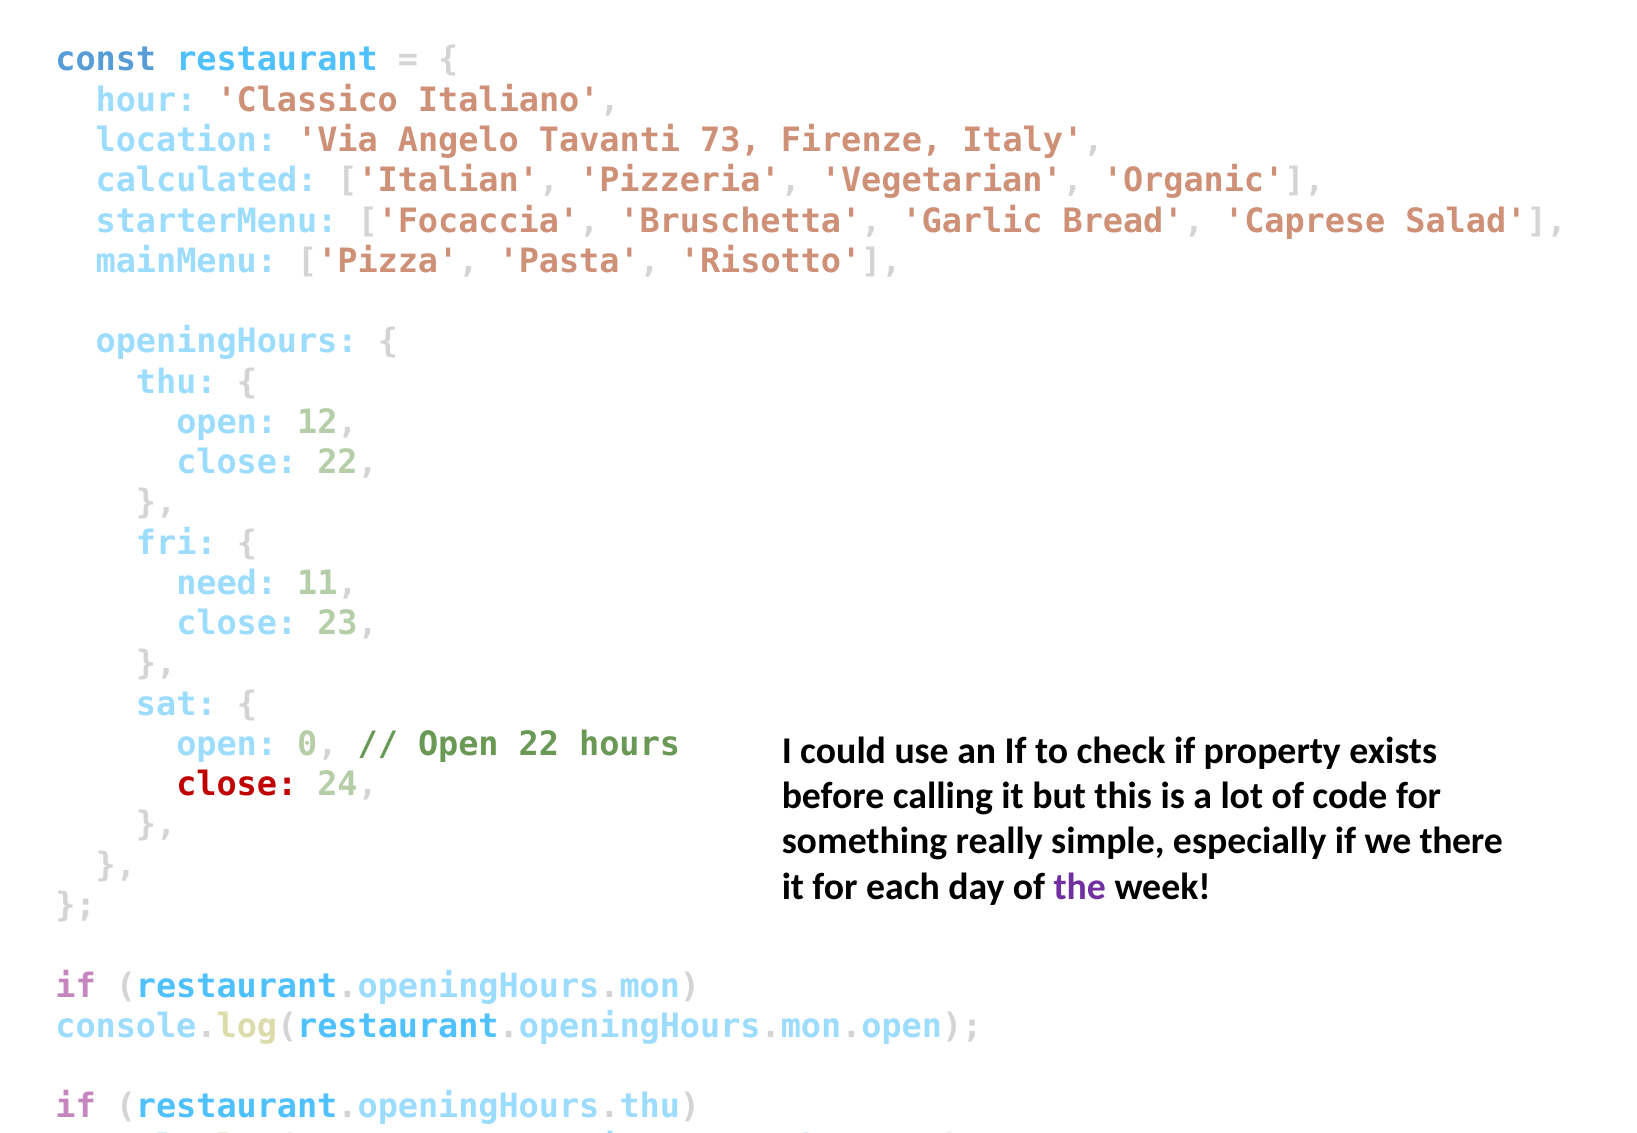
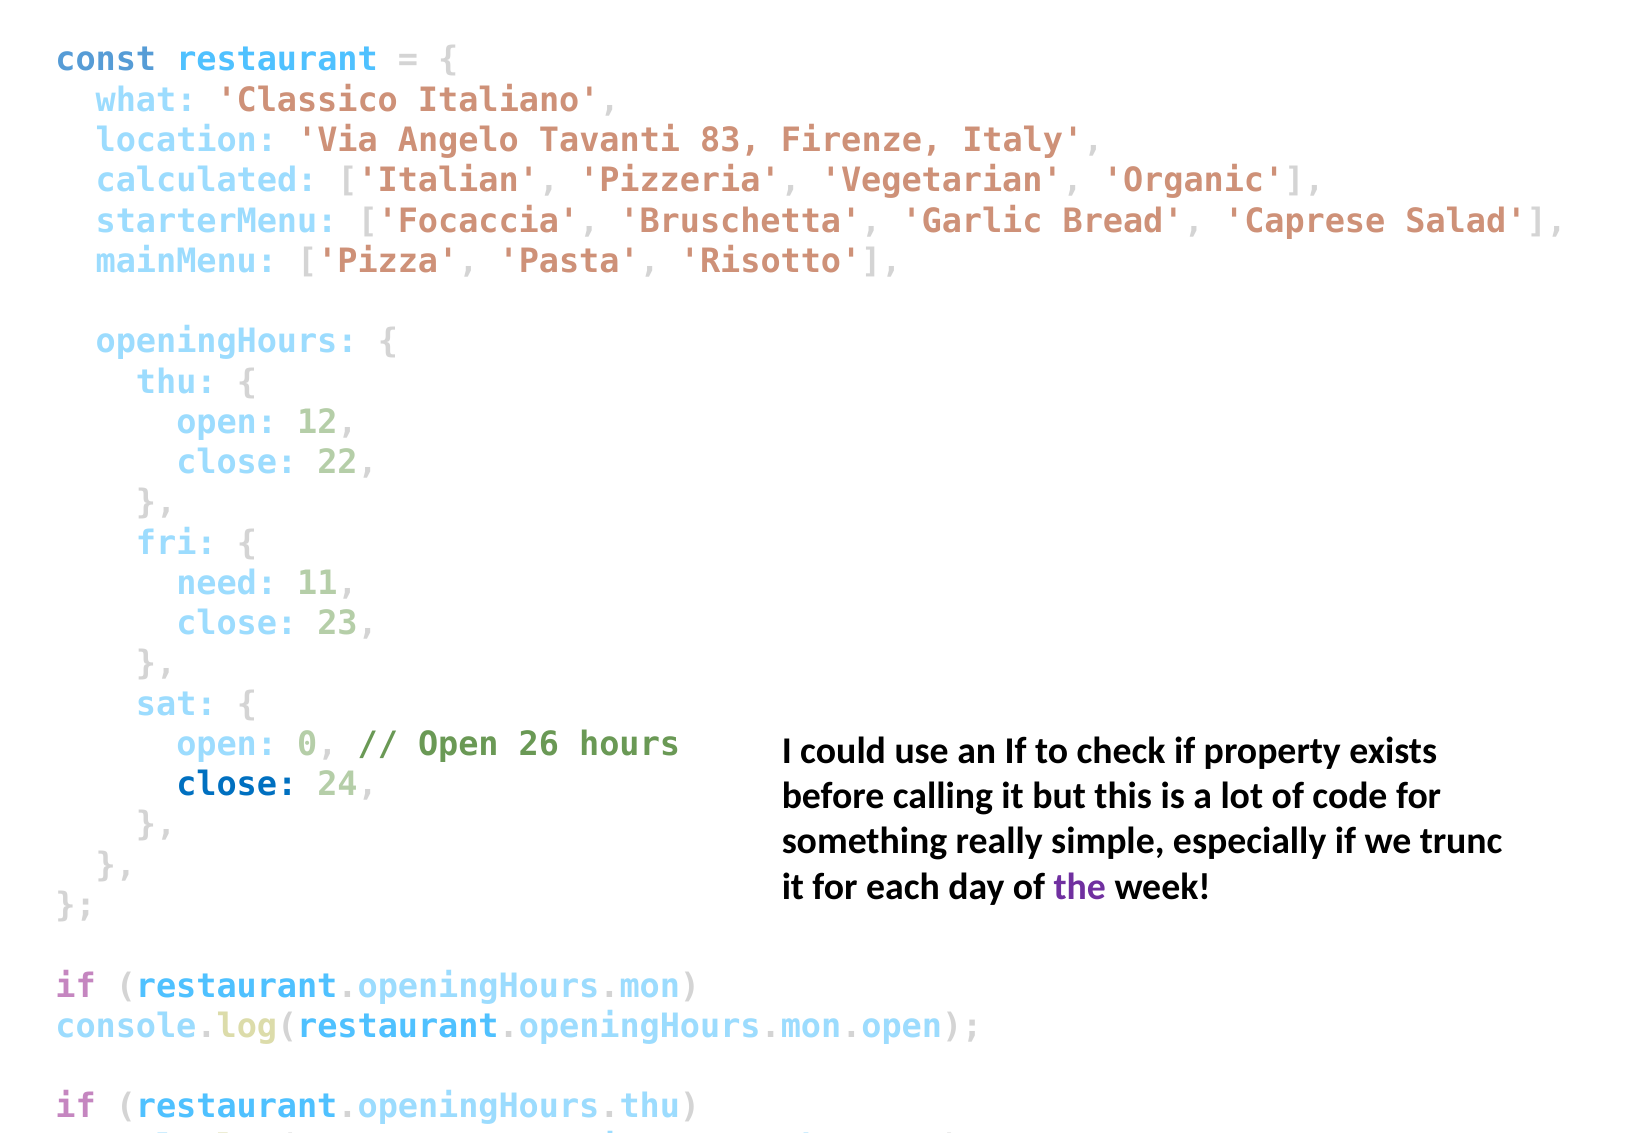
hour: hour -> what
73: 73 -> 83
Open 22: 22 -> 26
close at (237, 785) colour: red -> blue
there: there -> trunc
